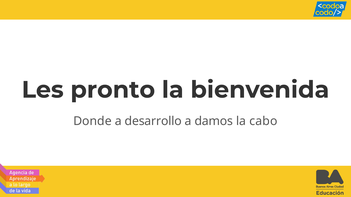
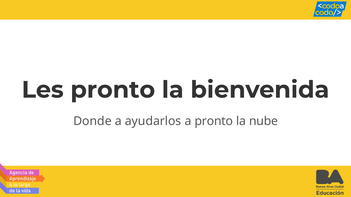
desarrollo: desarrollo -> ayudarlos
a damos: damos -> pronto
cabo: cabo -> nube
